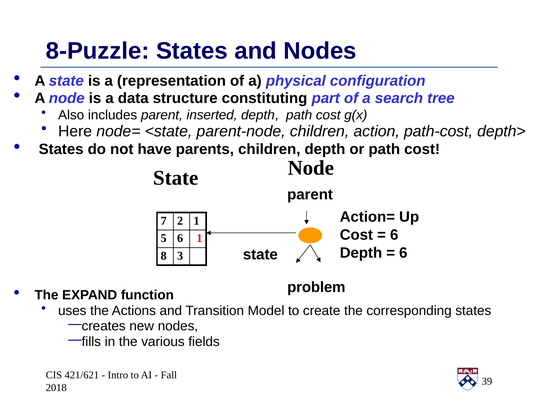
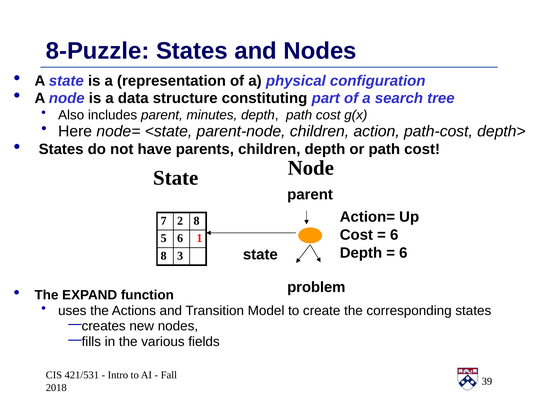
inserted: inserted -> minutes
2 1: 1 -> 8
421/621: 421/621 -> 421/531
